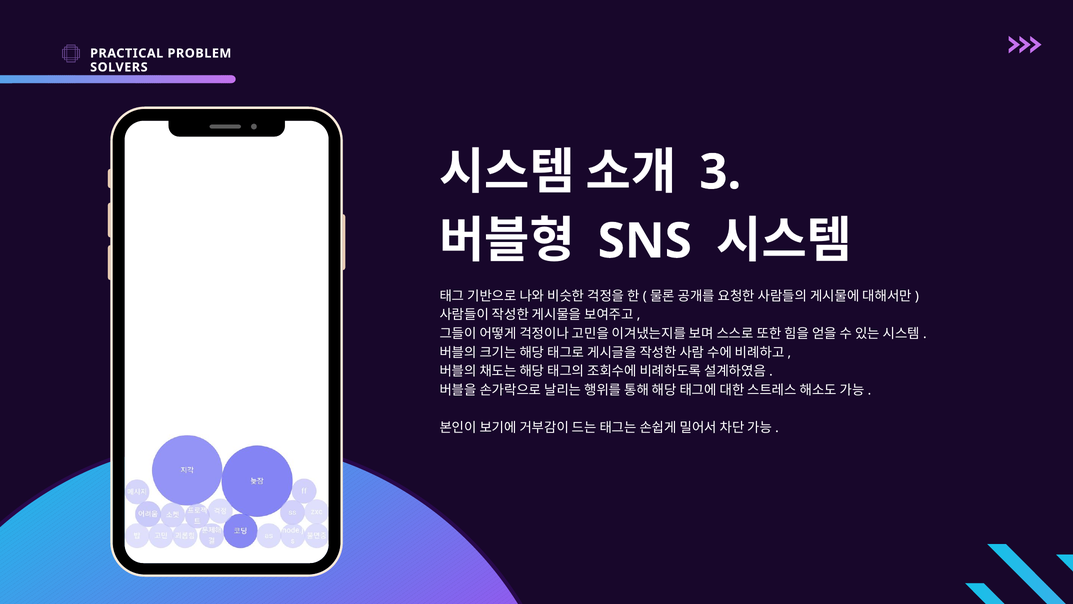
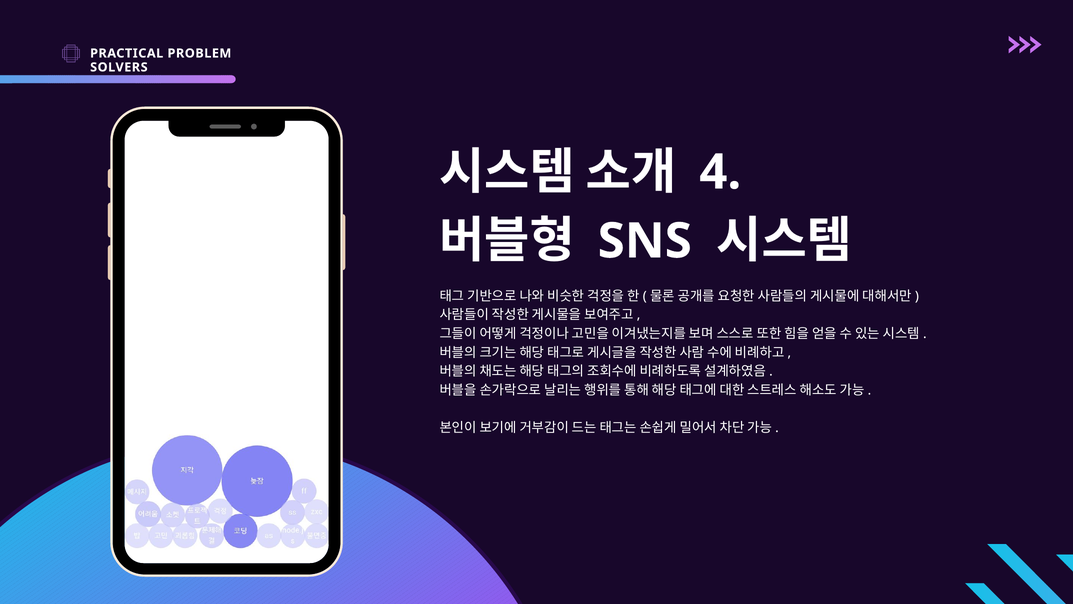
3: 3 -> 4
